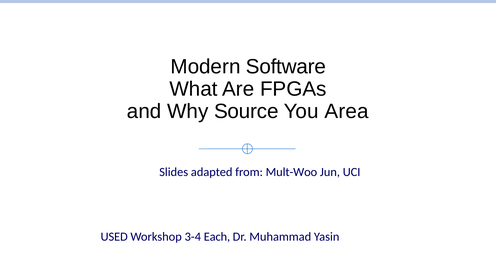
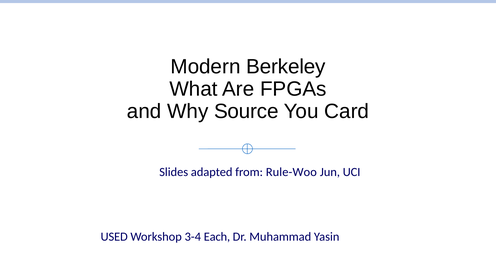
Software: Software -> Berkeley
Area: Area -> Card
Mult-Woo: Mult-Woo -> Rule-Woo
